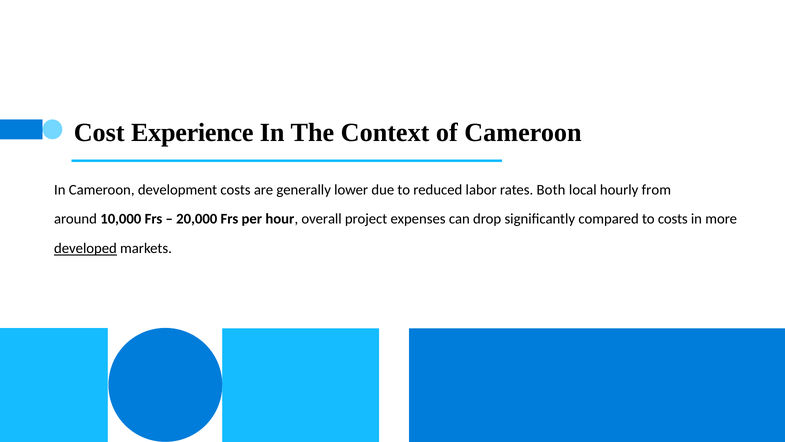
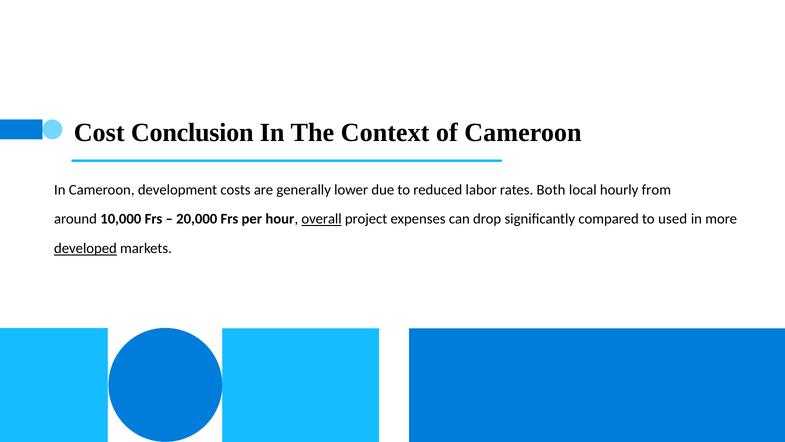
Experience: Experience -> Conclusion
overall underline: none -> present
to costs: costs -> used
